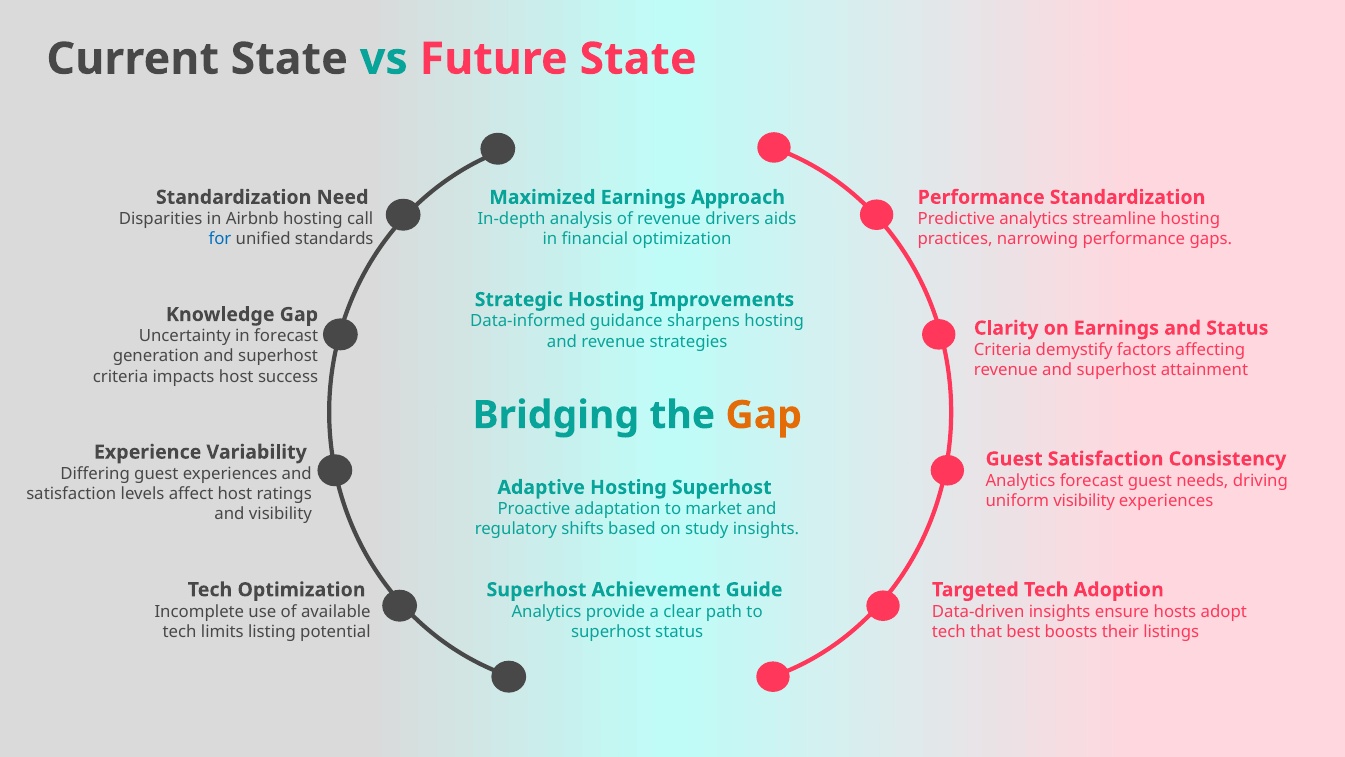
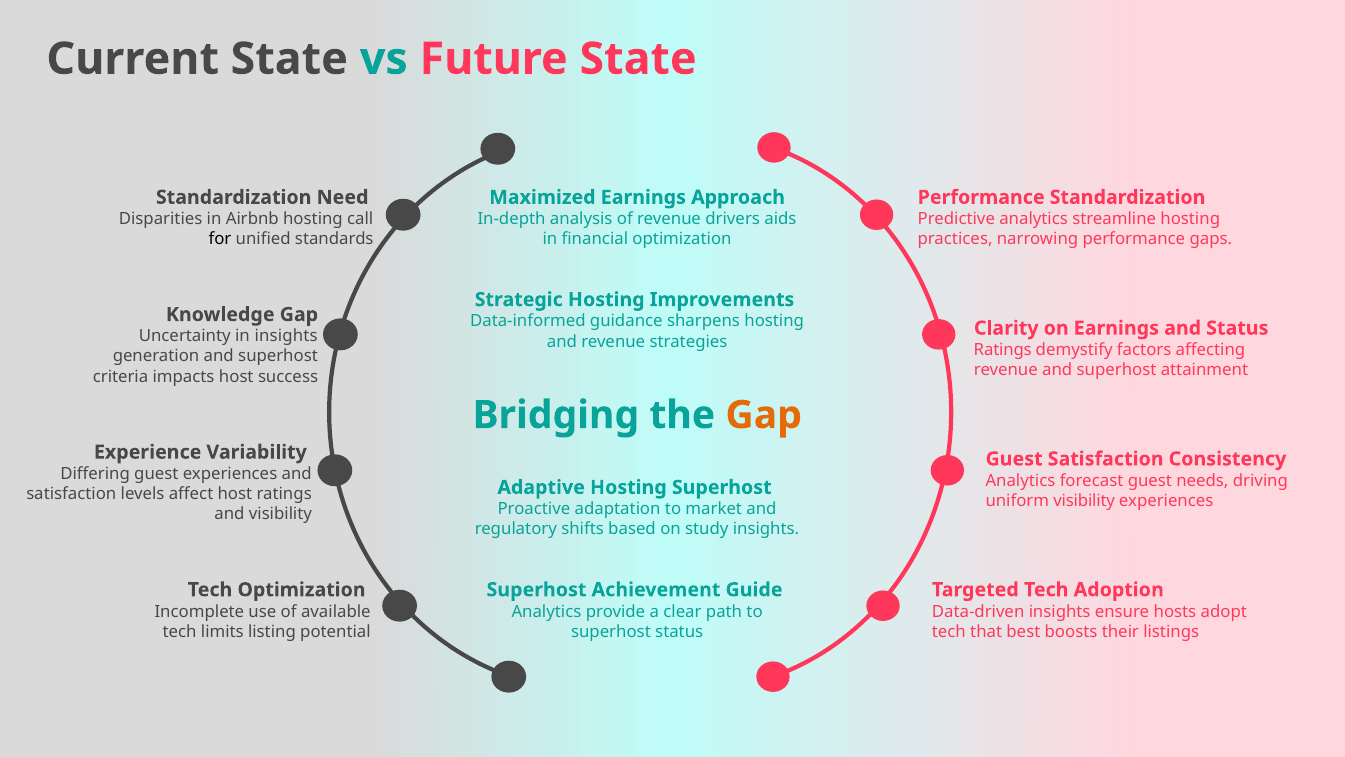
for colour: blue -> black
in forecast: forecast -> insights
Criteria at (1003, 350): Criteria -> Ratings
